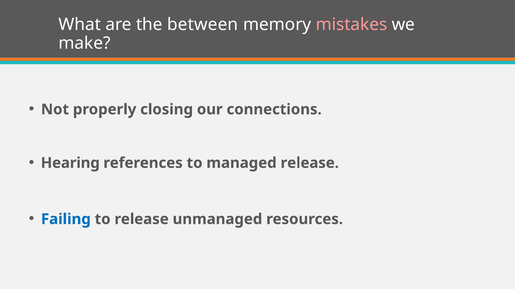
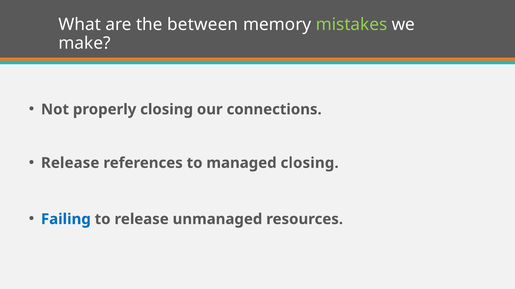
mistakes colour: pink -> light green
Hearing at (70, 163): Hearing -> Release
managed release: release -> closing
